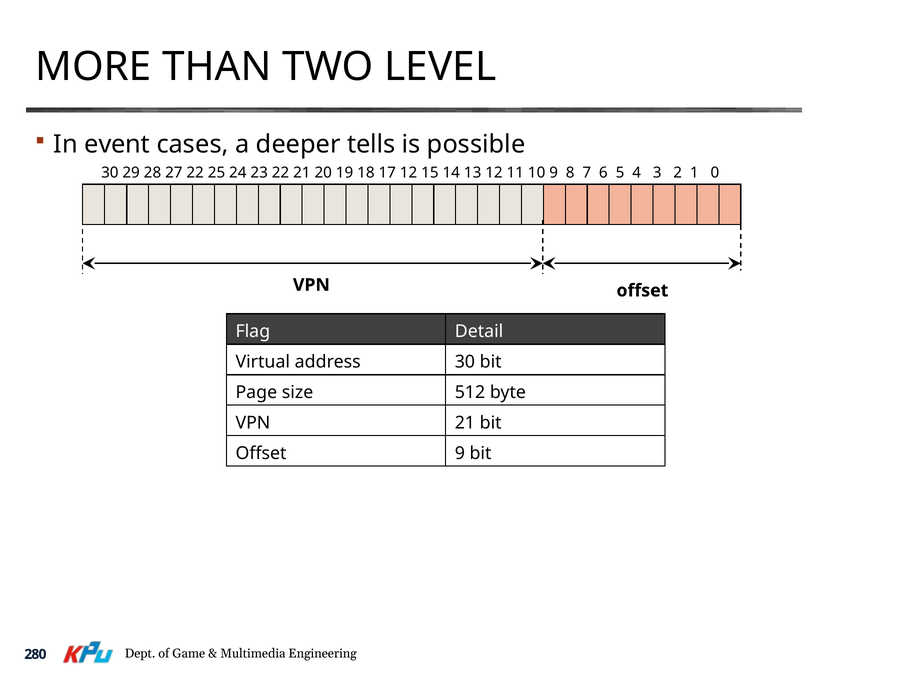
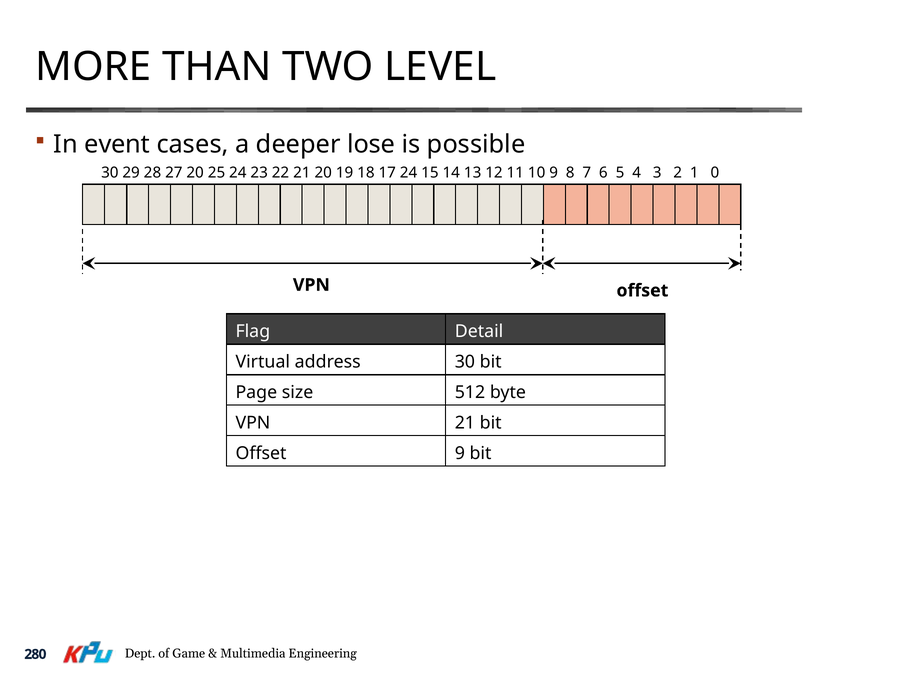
tells: tells -> lose
27 22: 22 -> 20
17 12: 12 -> 24
